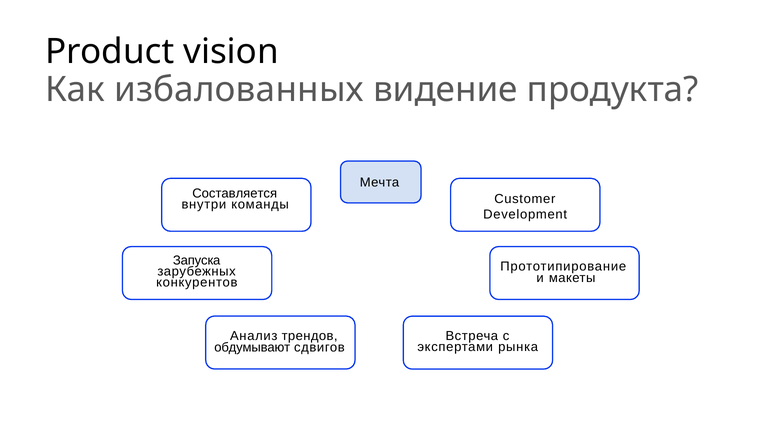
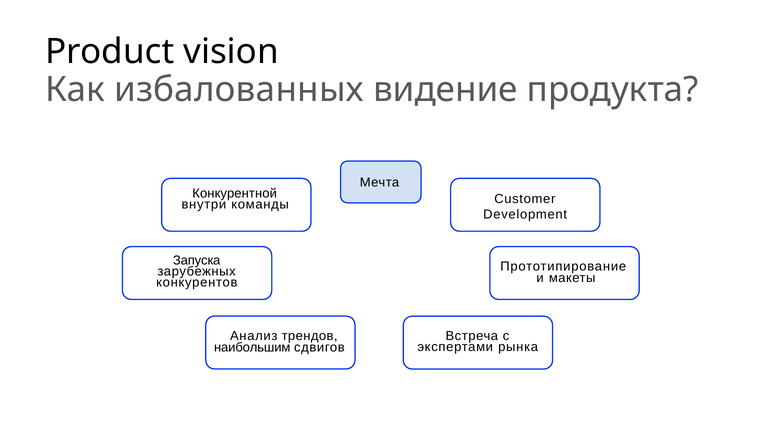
Составляется: Составляется -> Конкурентной
обдумывают: обдумывают -> наибольшим
